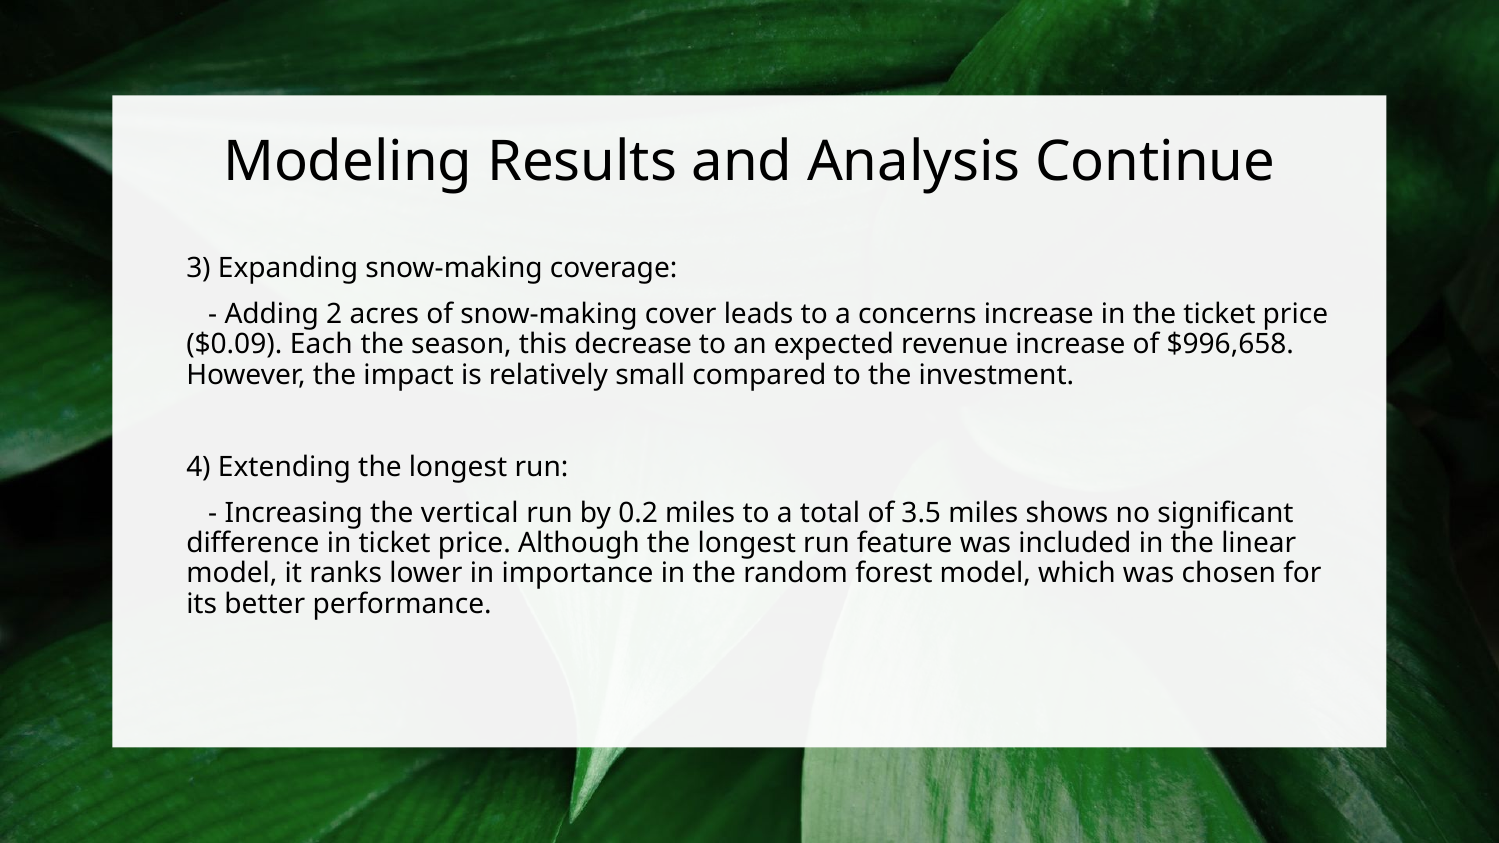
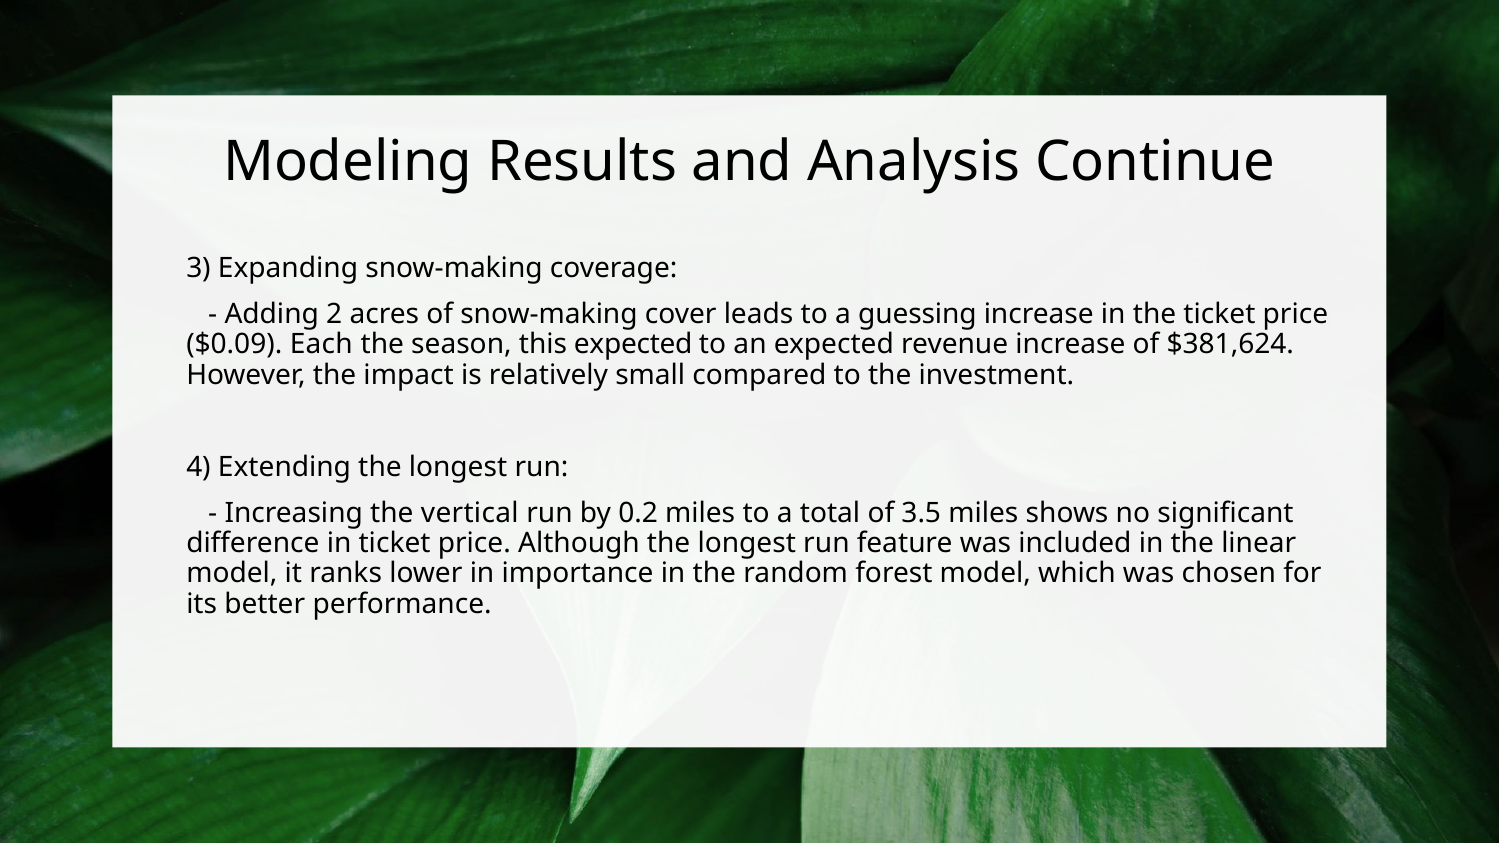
concerns: concerns -> guessing
this decrease: decrease -> expected
$996,658: $996,658 -> $381,624
